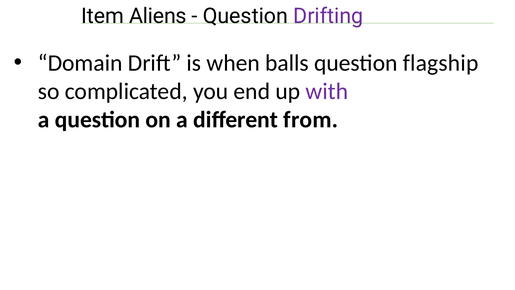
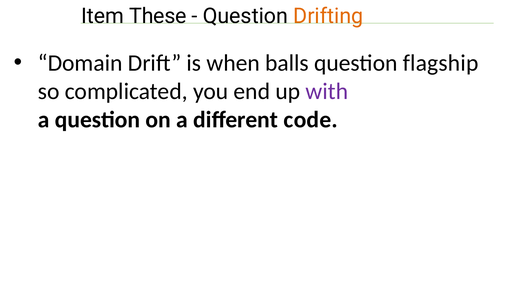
Aliens: Aliens -> These
Drifting colour: purple -> orange
from: from -> code
